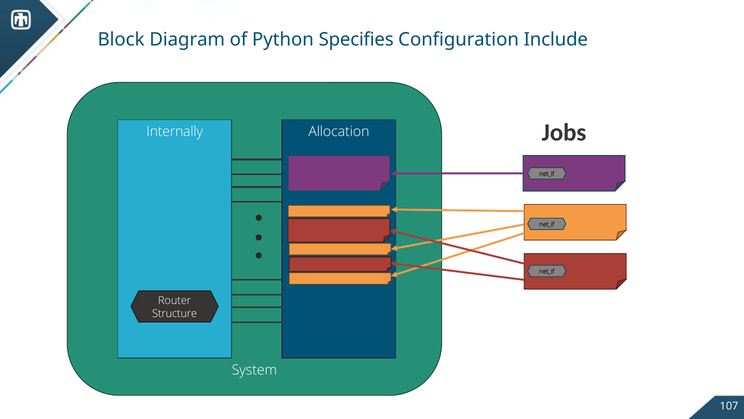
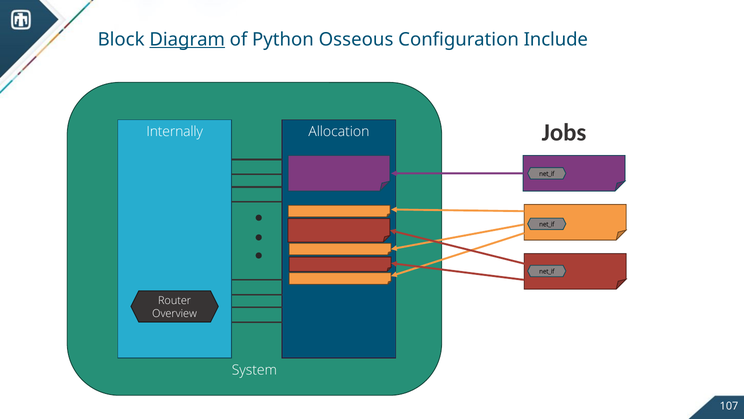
Diagram underline: none -> present
Specifies: Specifies -> Osseous
Structure: Structure -> Overview
